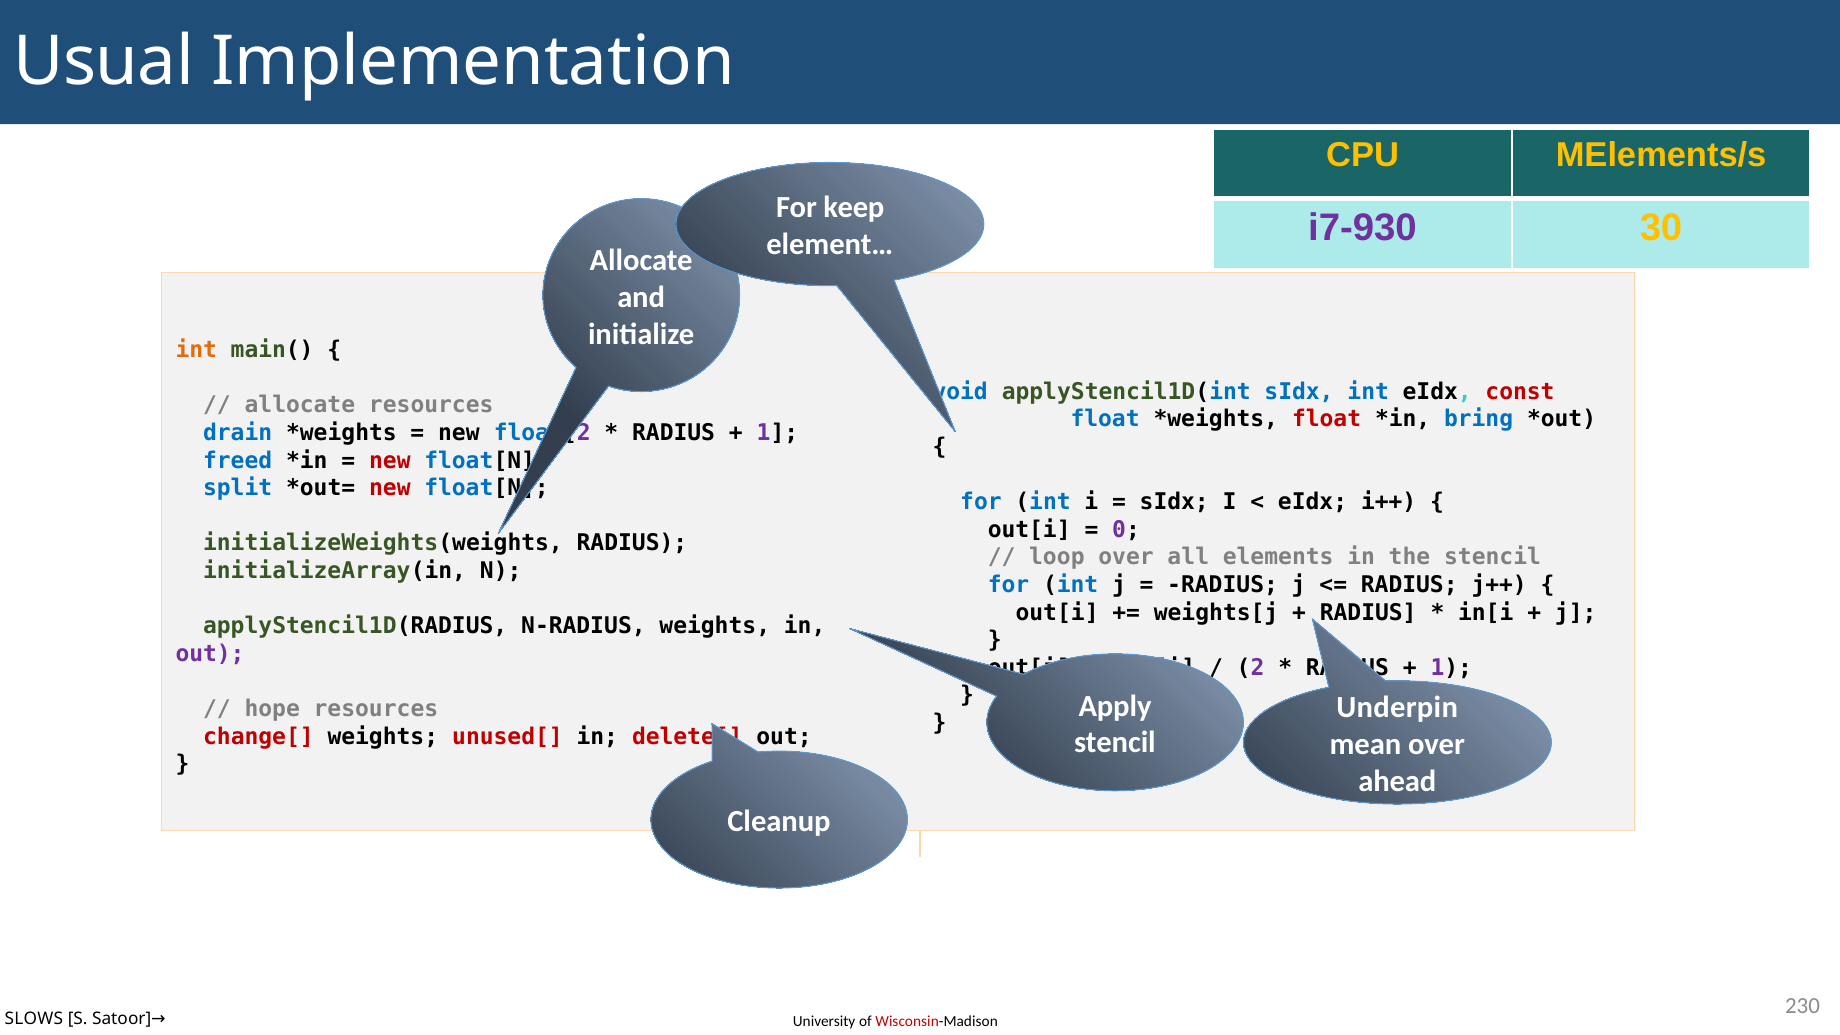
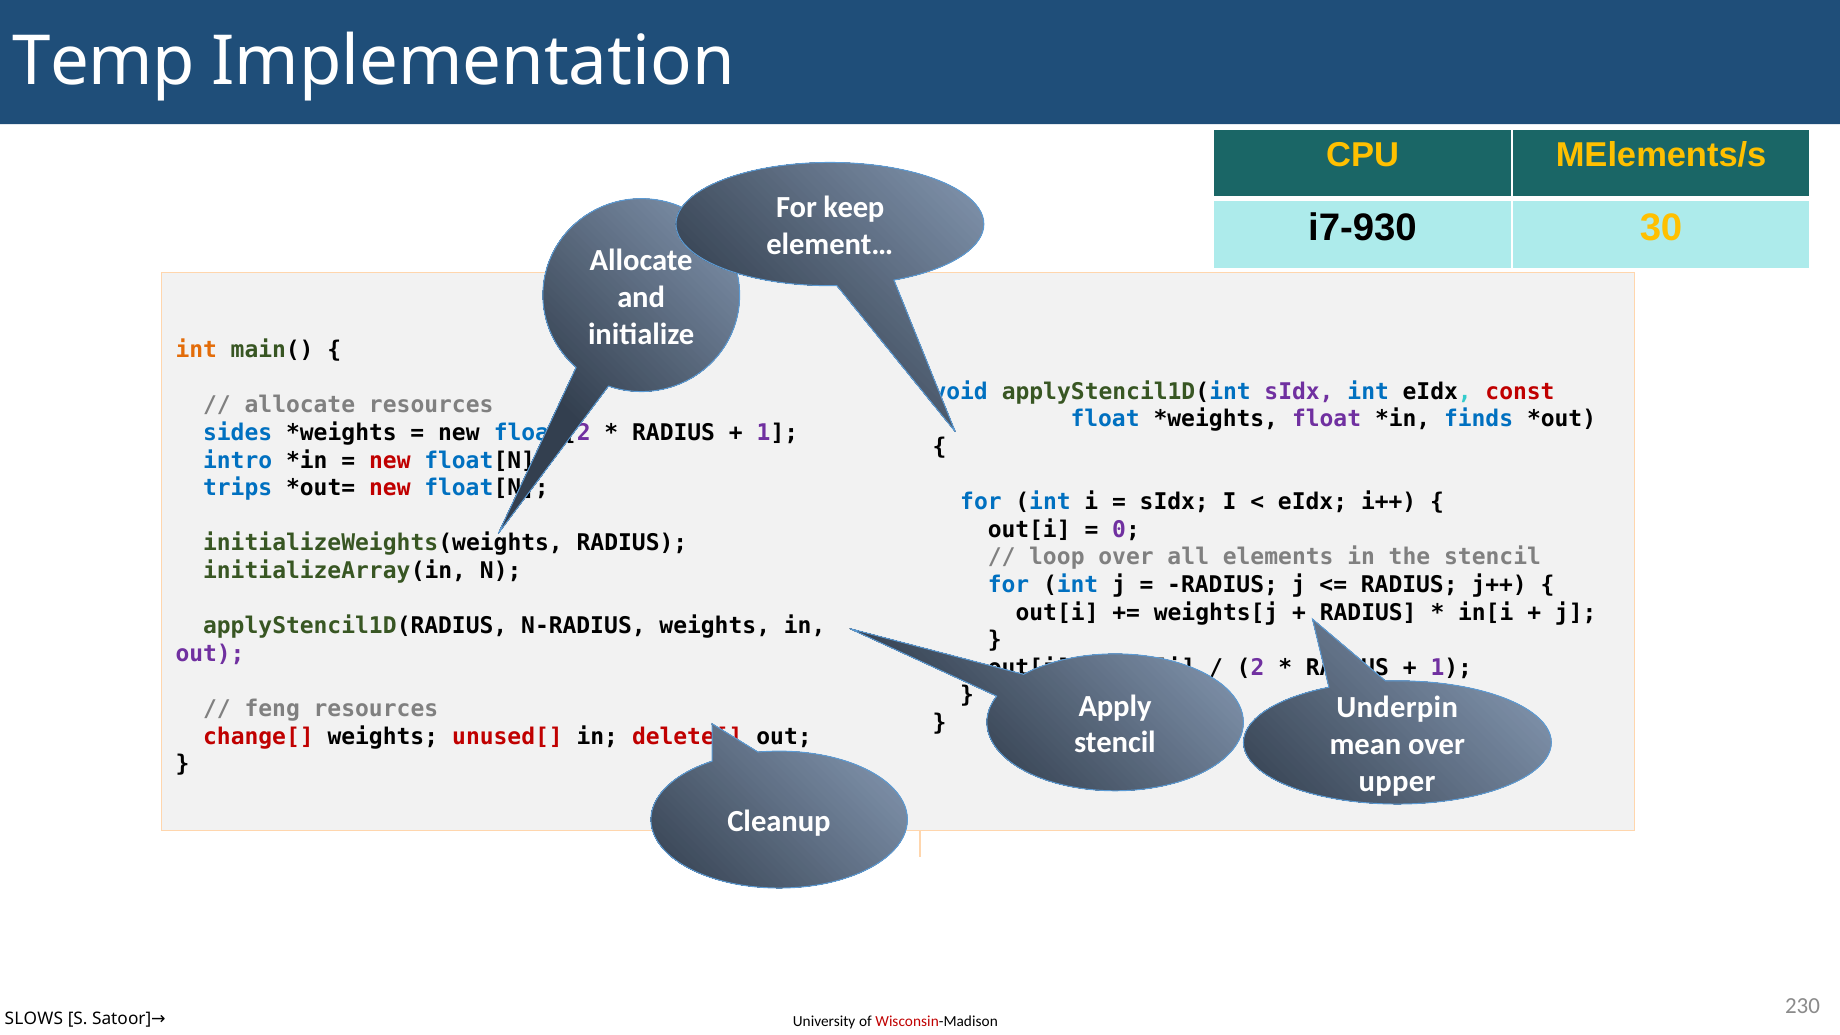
Usual: Usual -> Temp
i7-930 colour: purple -> black
sIdx at (1299, 392) colour: blue -> purple
float at (1327, 419) colour: red -> purple
bring: bring -> finds
drain: drain -> sides
freed: freed -> intro
split: split -> trips
hope: hope -> feng
ahead: ahead -> upper
